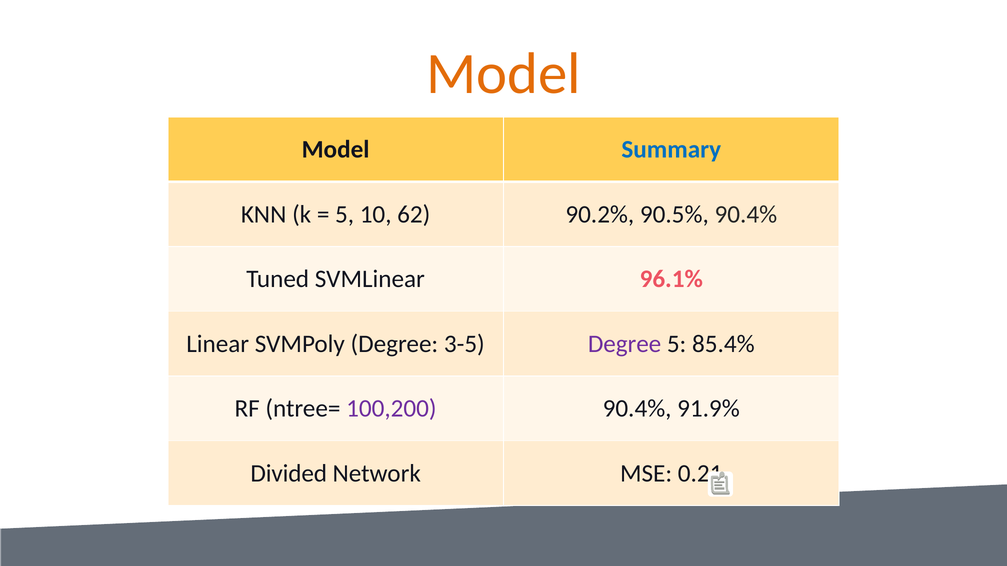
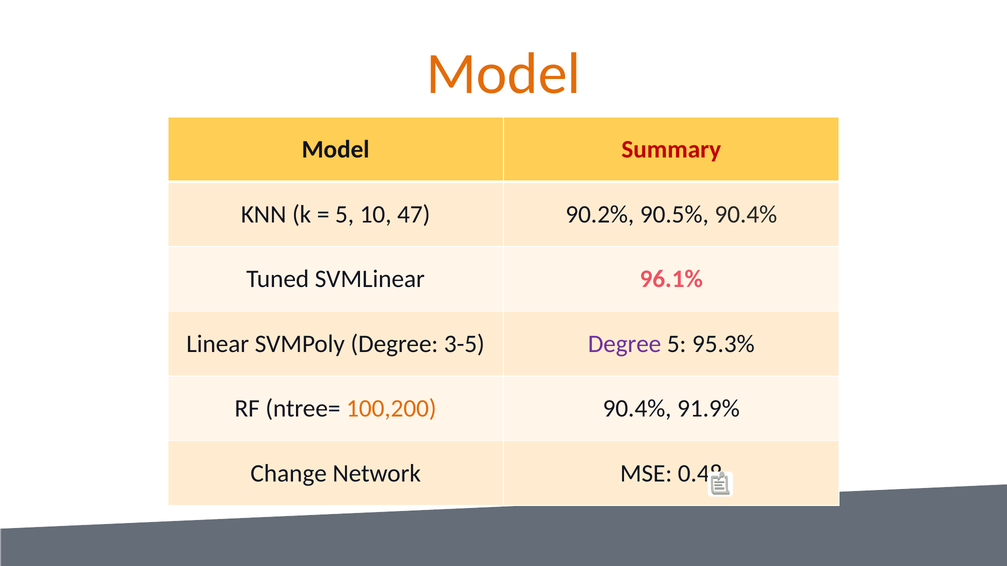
Summary colour: blue -> red
62: 62 -> 47
85.4%: 85.4% -> 95.3%
100,200 colour: purple -> orange
Divided: Divided -> Change
0.21: 0.21 -> 0.48
